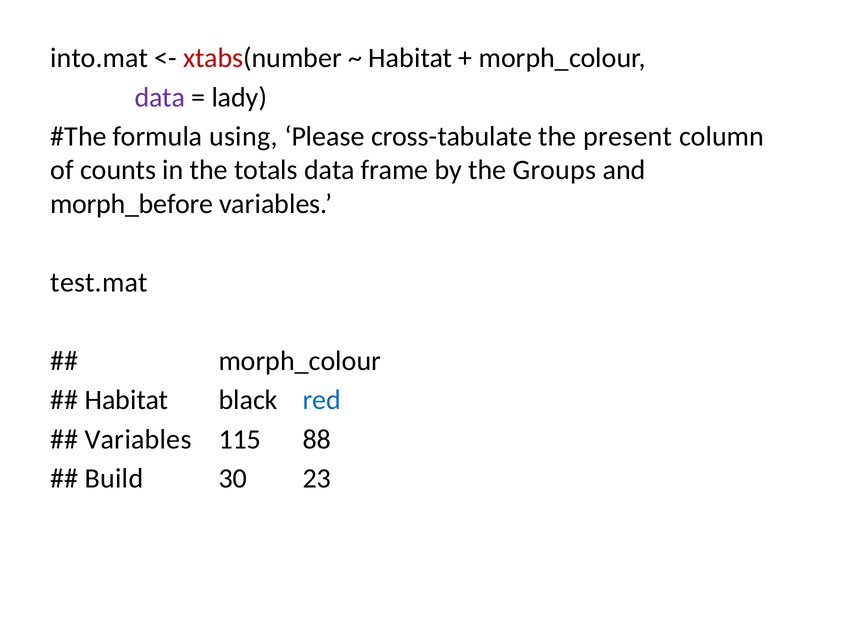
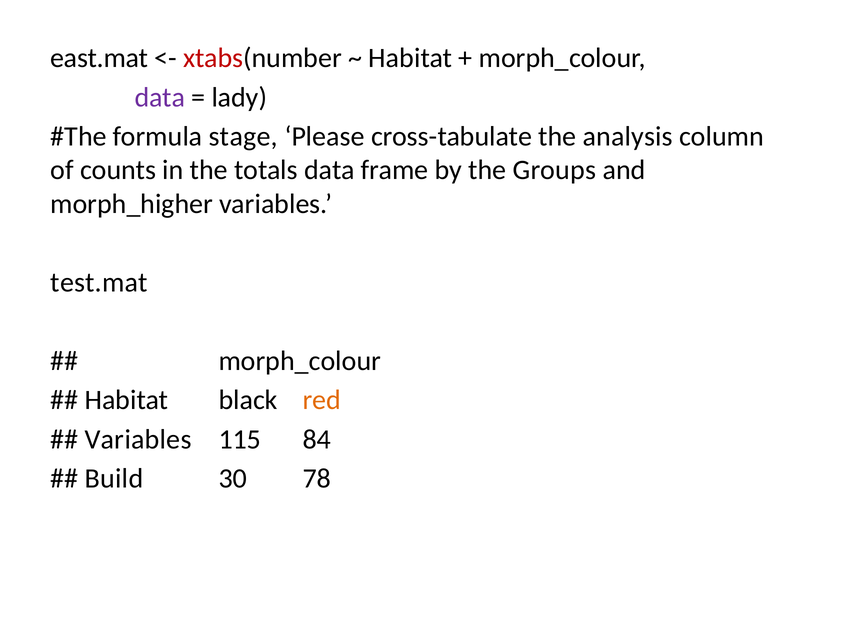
into.mat: into.mat -> east.mat
using: using -> stage
present: present -> analysis
morph_before: morph_before -> morph_higher
red colour: blue -> orange
88: 88 -> 84
23: 23 -> 78
